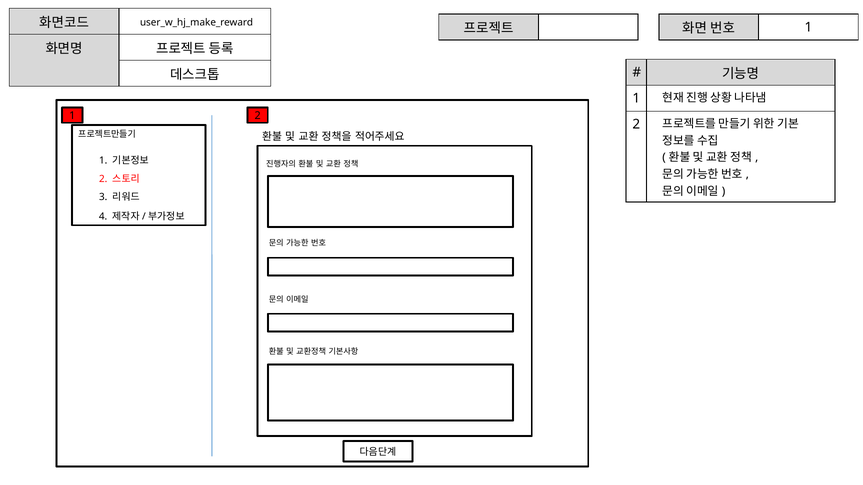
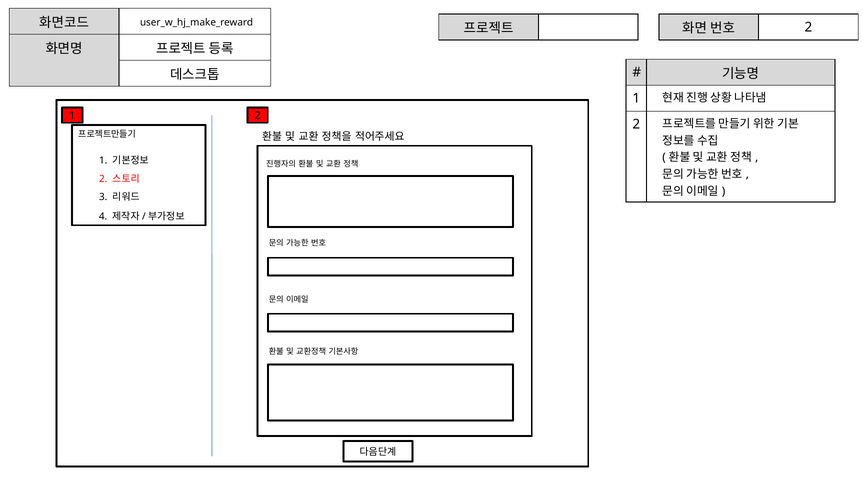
1 at (808, 27): 1 -> 2
